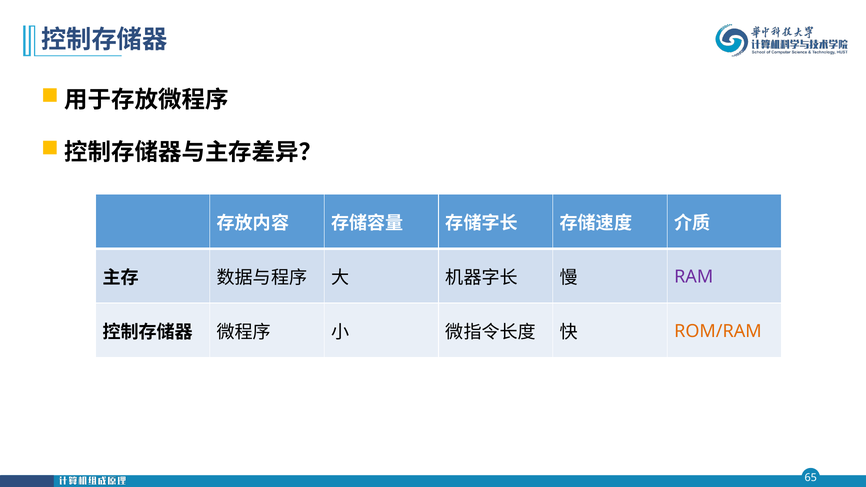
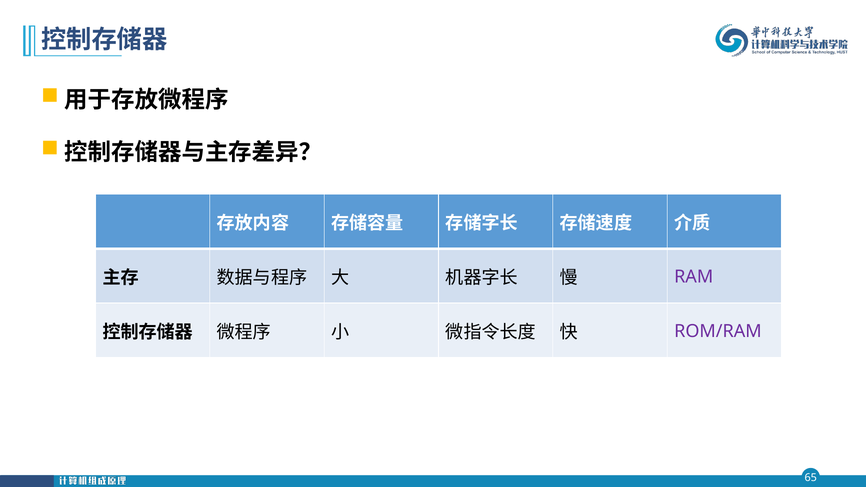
ROM/RAM colour: orange -> purple
